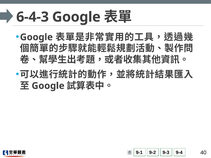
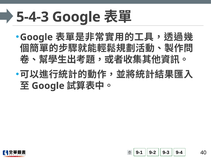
6-4-3: 6-4-3 -> 5-4-3
